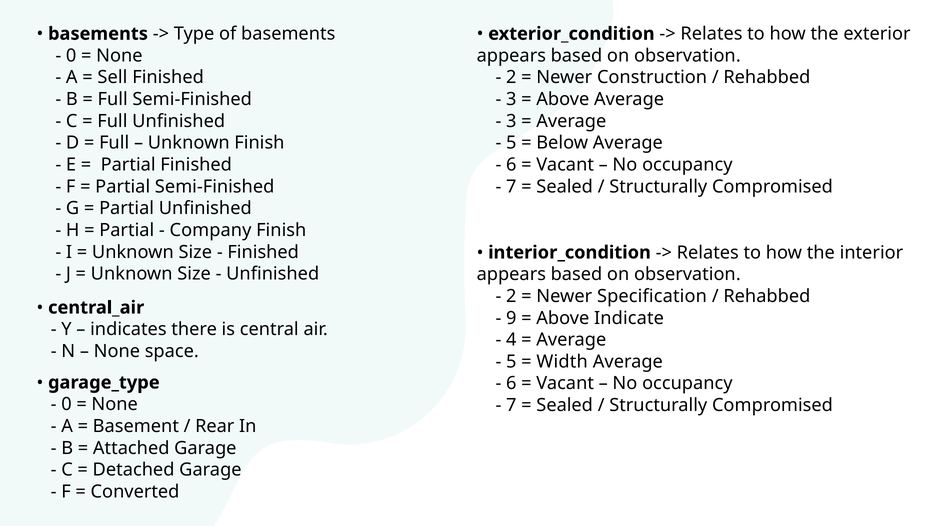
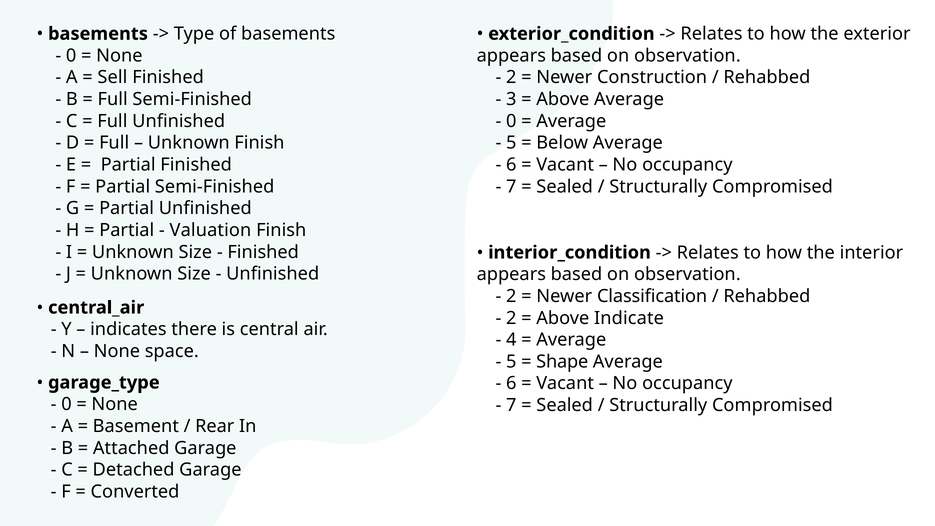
3 at (511, 121): 3 -> 0
Company: Company -> Valuation
Specification: Specification -> Classification
9 at (511, 318): 9 -> 2
Width: Width -> Shape
